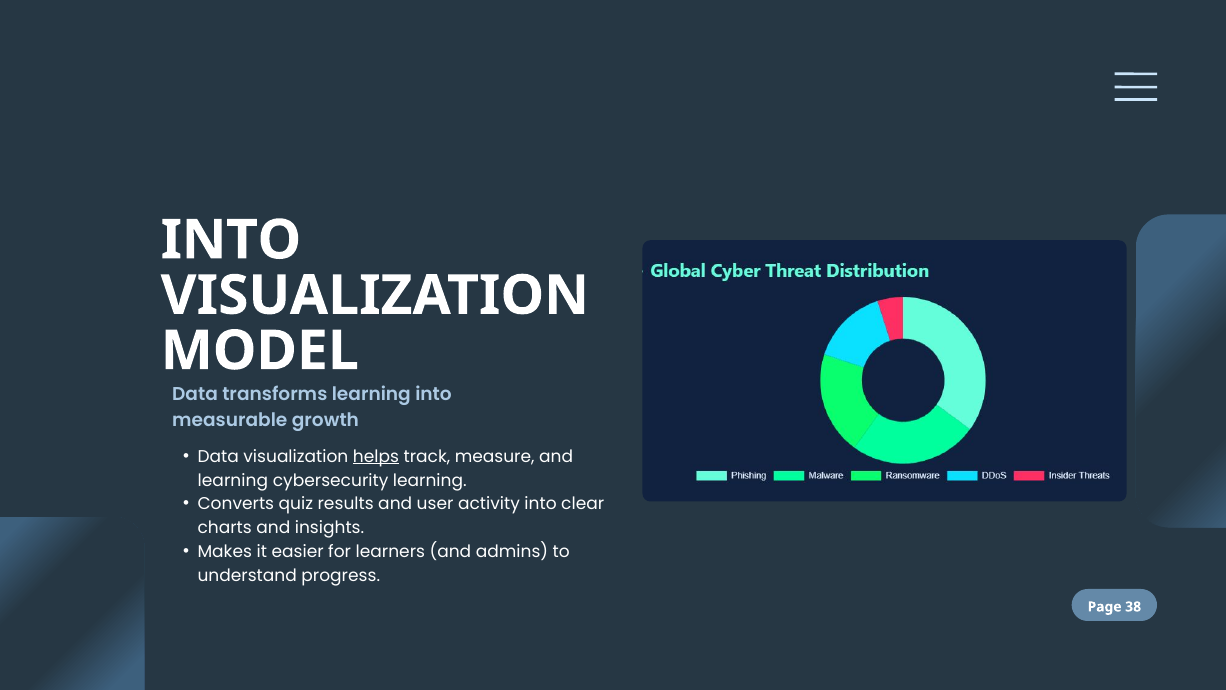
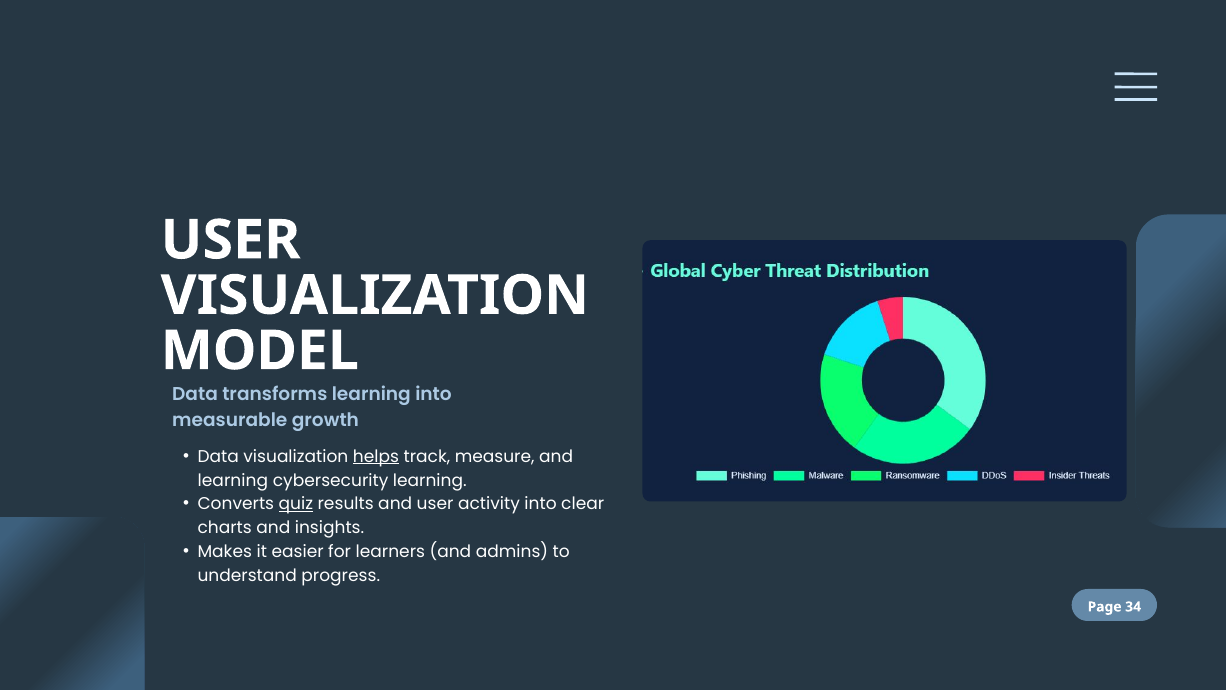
INTO at (231, 240): INTO -> USER
quiz underline: none -> present
38: 38 -> 34
